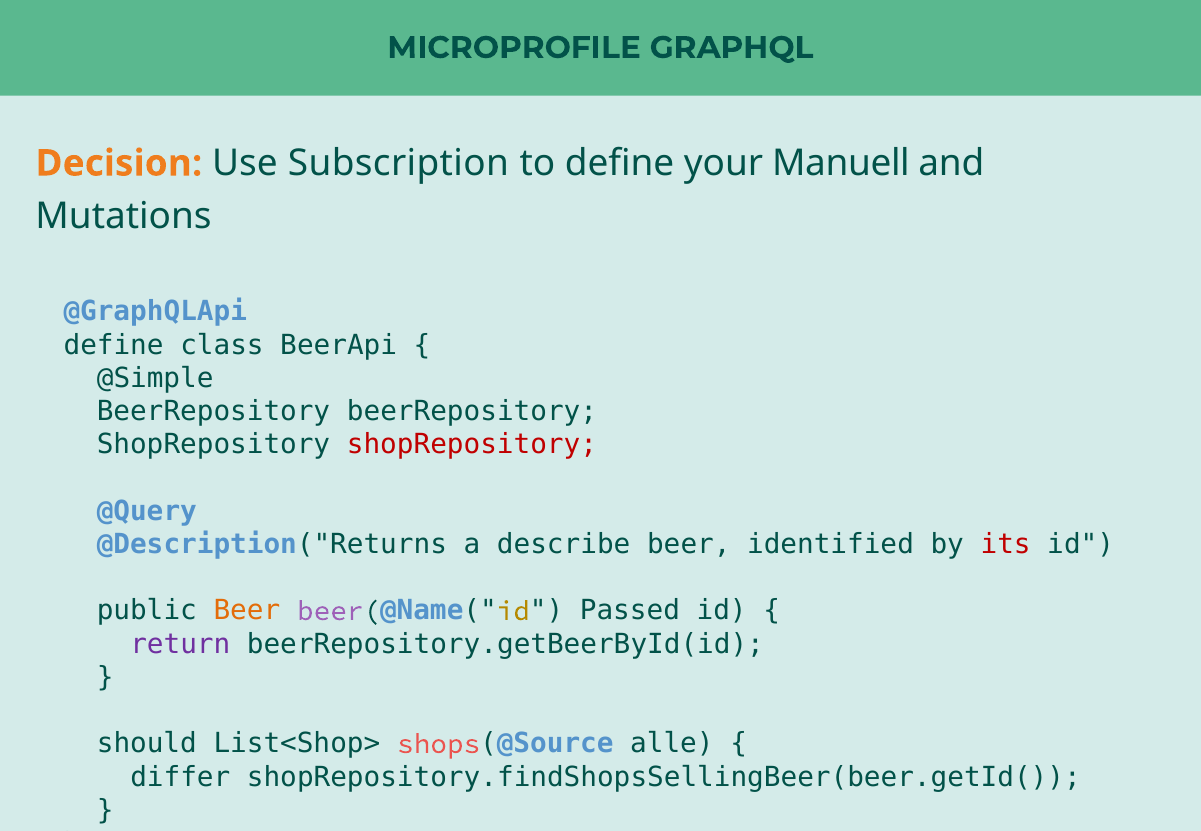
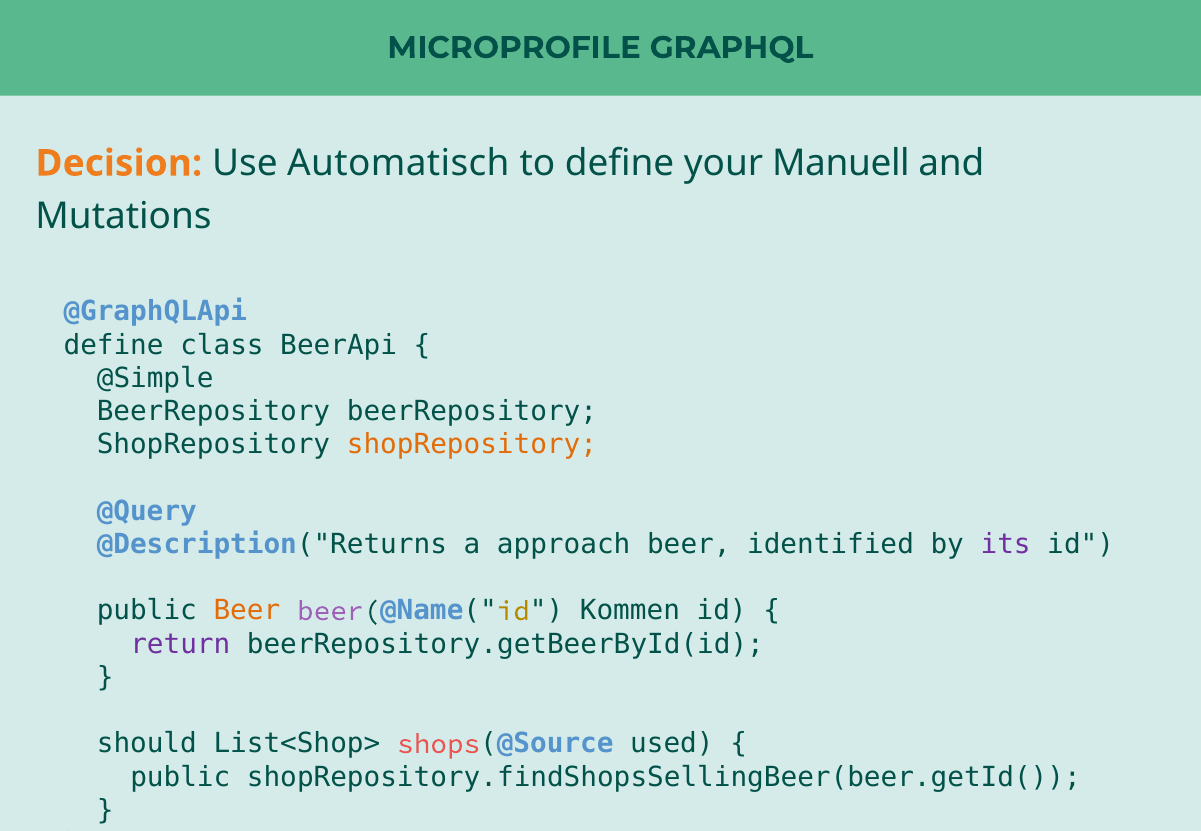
Subscription: Subscription -> Automatisch
shopRepository at (472, 445) colour: red -> orange
describe: describe -> approach
its colour: red -> purple
Passed: Passed -> Kommen
alle: alle -> used
differ at (180, 777): differ -> public
